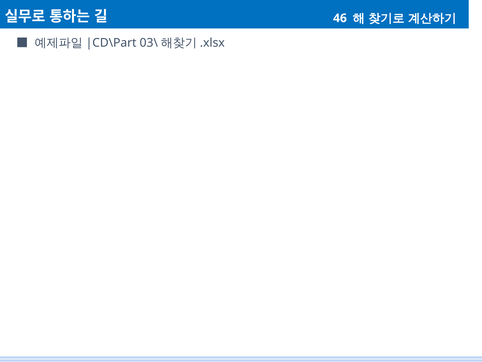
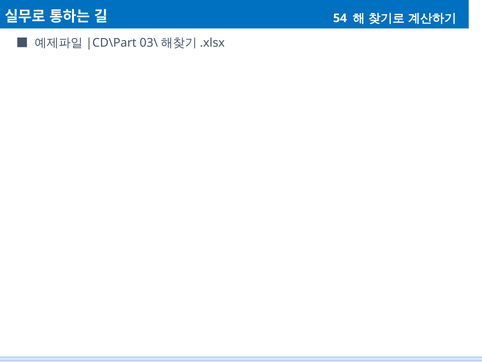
46: 46 -> 54
